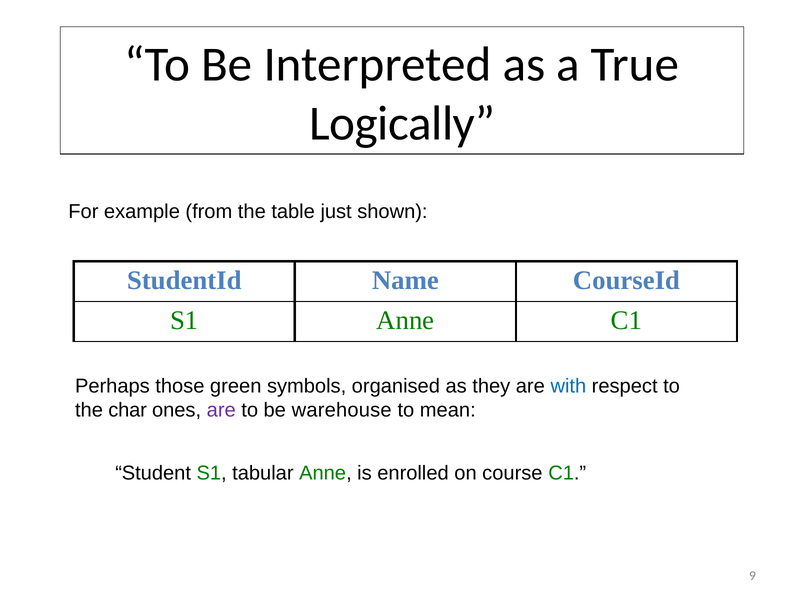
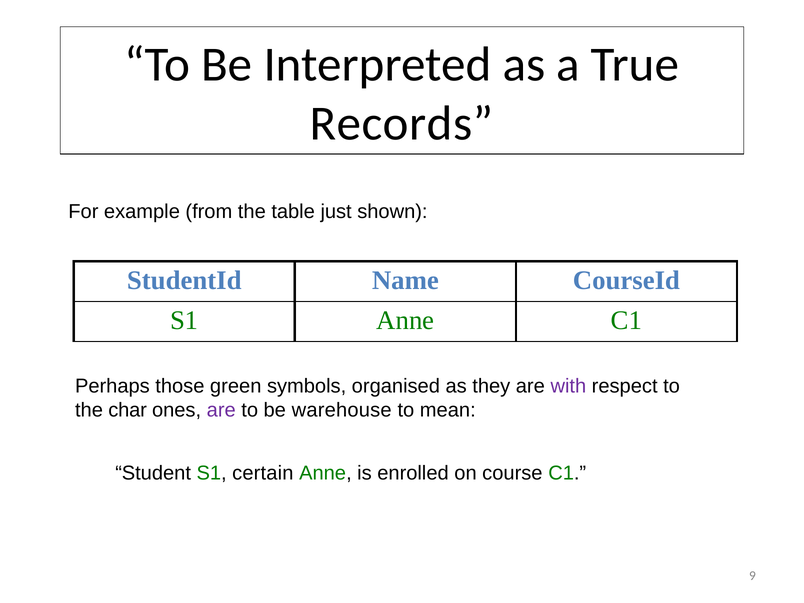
Logically: Logically -> Records
with colour: blue -> purple
tabular: tabular -> certain
